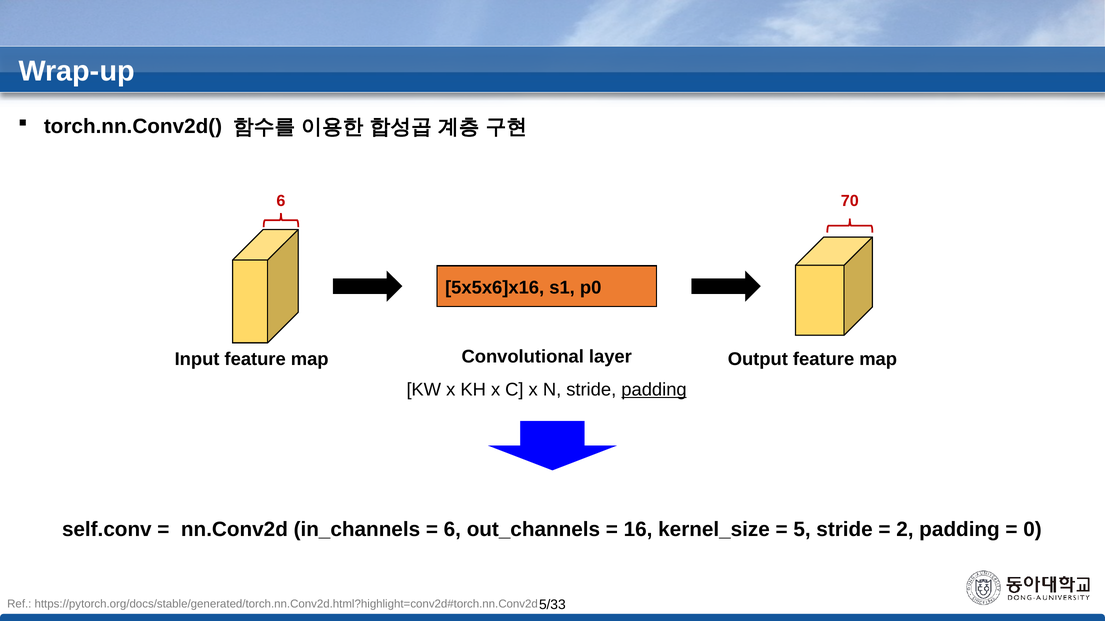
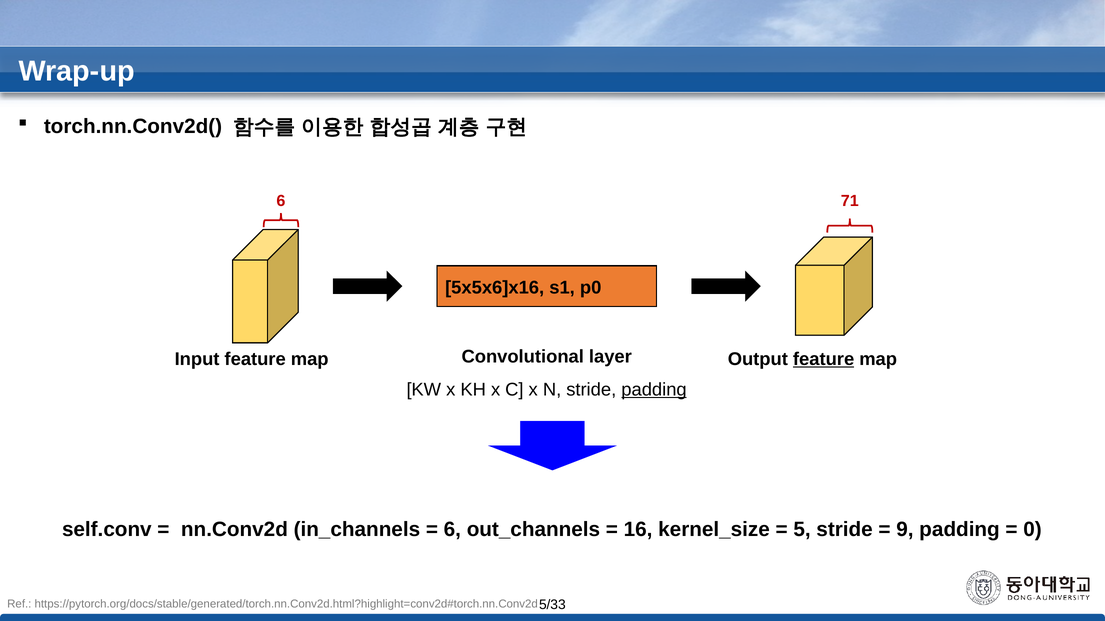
70: 70 -> 71
feature at (824, 360) underline: none -> present
2: 2 -> 9
